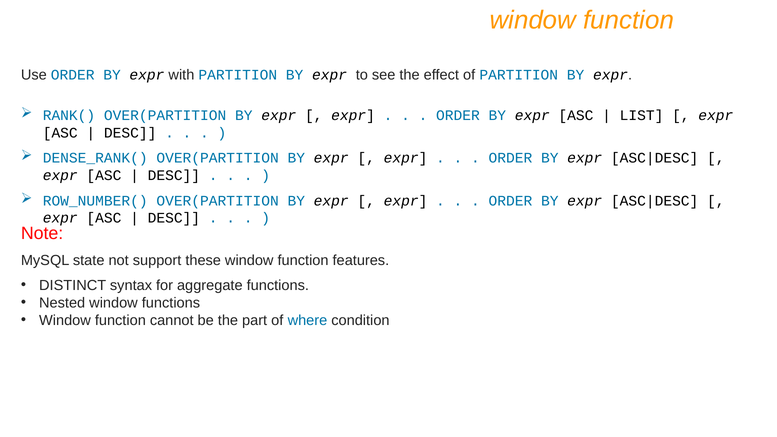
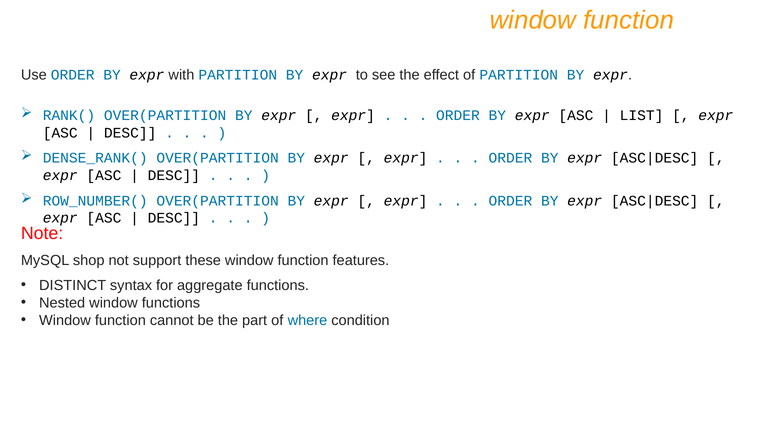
state: state -> shop
